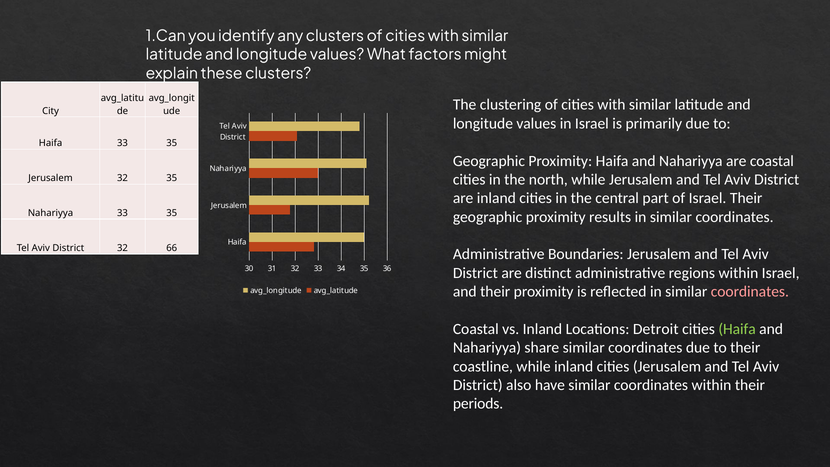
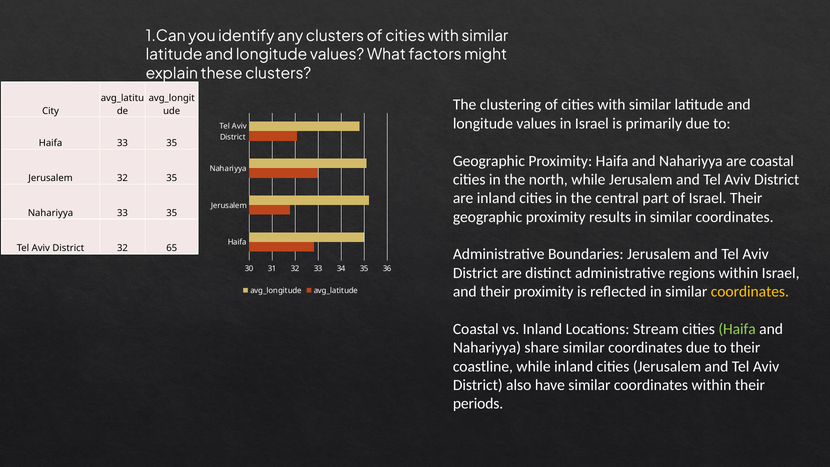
66: 66 -> 65
coordinates at (750, 292) colour: pink -> yellow
Detroit: Detroit -> Stream
